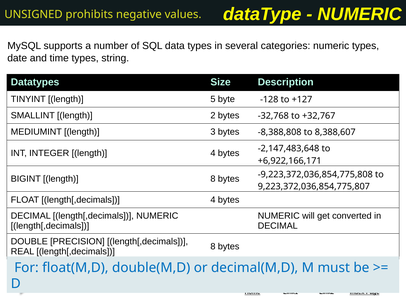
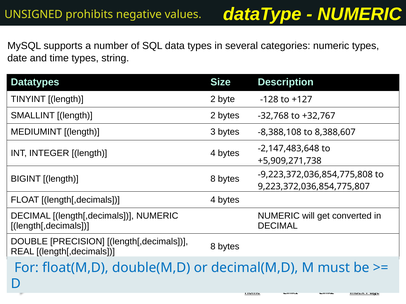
TINYINT length 5: 5 -> 2
-8,388,808: -8,388,808 -> -8,388,108
+6,922,166,171: +6,922,166,171 -> +5,909,271,738
